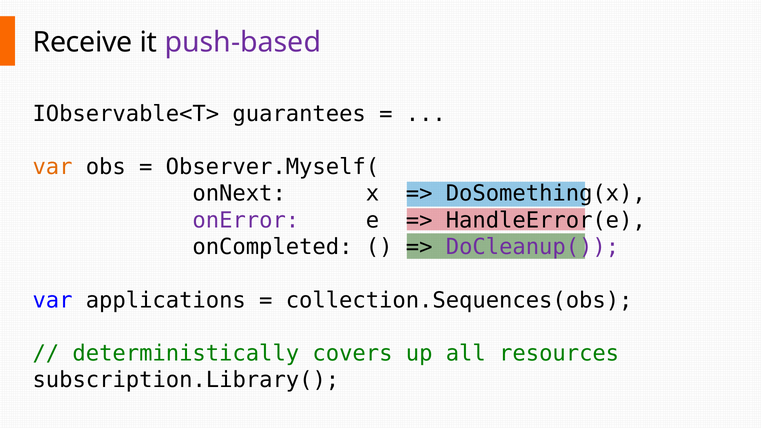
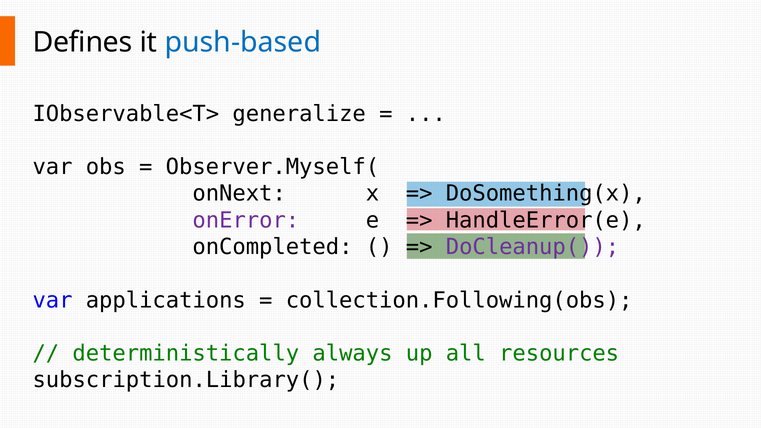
Receive: Receive -> Defines
push-based colour: purple -> blue
guarantees: guarantees -> generalize
var at (53, 167) colour: orange -> black
collection.Sequences(obs: collection.Sequences(obs -> collection.Following(obs
covers: covers -> always
